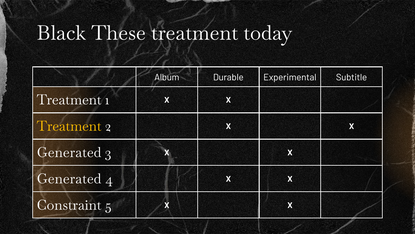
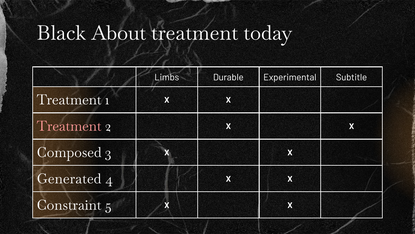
These: These -> About
Album: Album -> Limbs
Treatment at (69, 126) colour: yellow -> pink
Generated at (69, 152): Generated -> Composed
